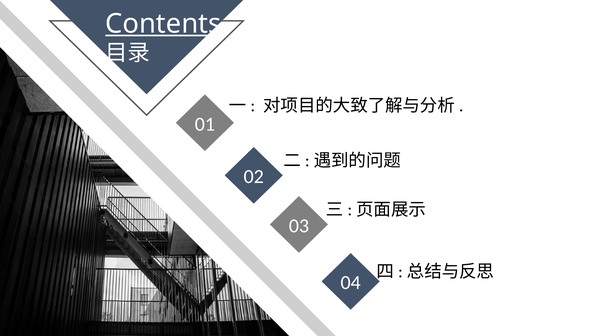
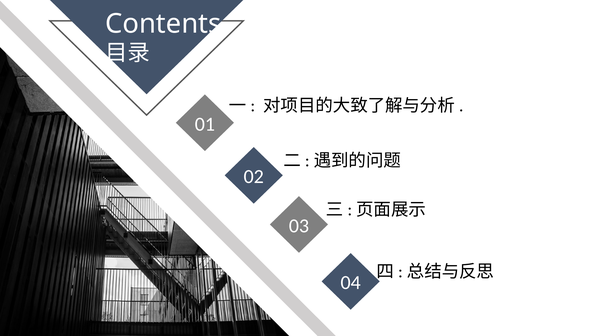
Contents underline: present -> none
